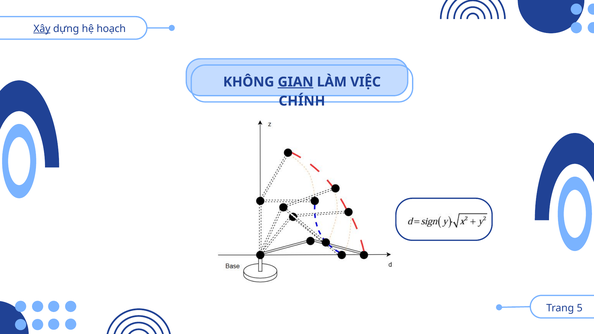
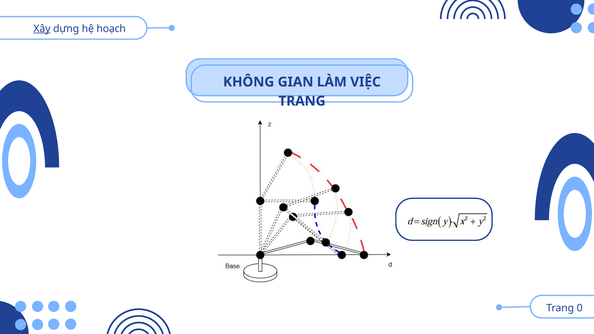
GIAN underline: present -> none
CHÍNH at (302, 101): CHÍNH -> TRANG
5: 5 -> 0
